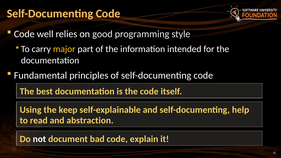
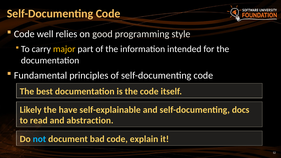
Using: Using -> Likely
keep: keep -> have
help: help -> docs
not colour: white -> light blue
